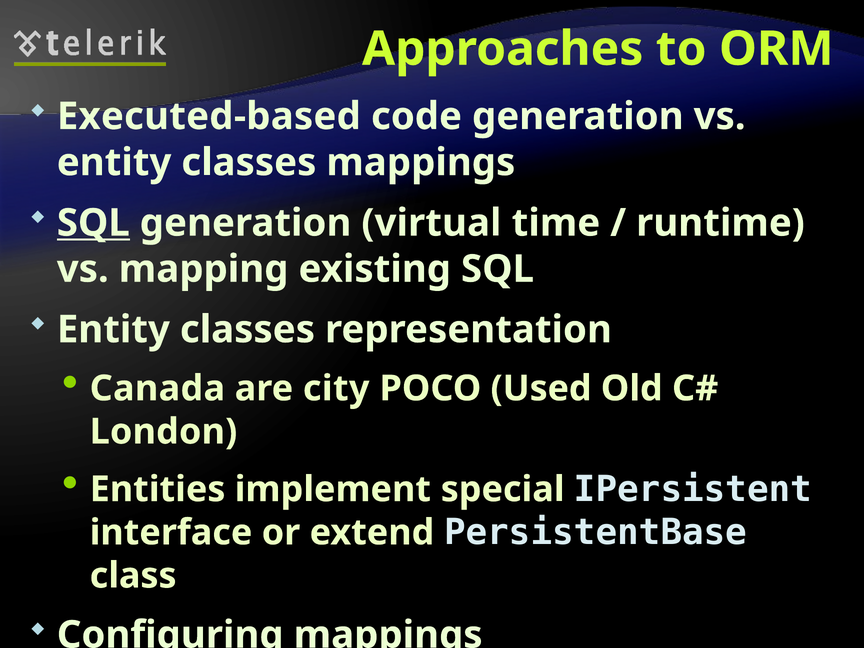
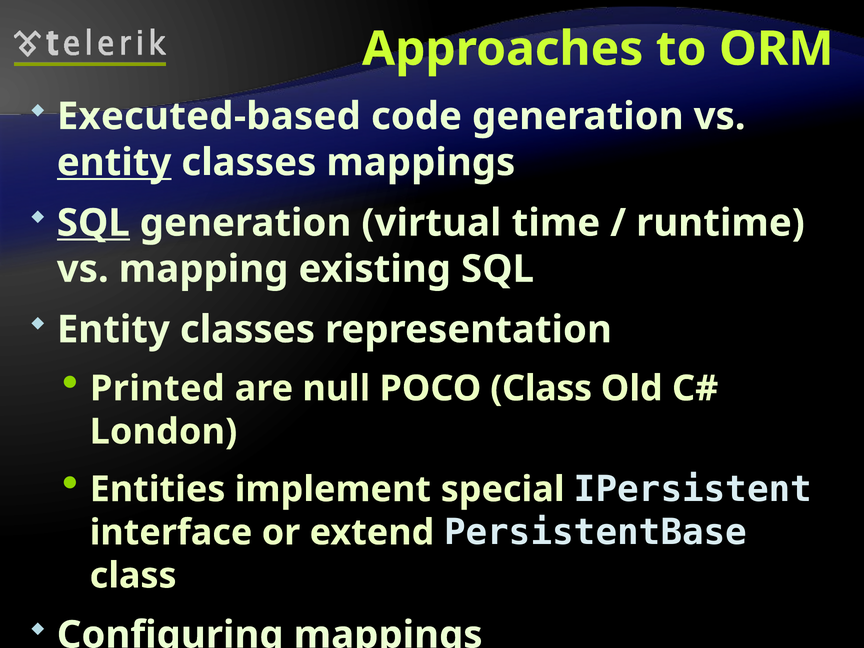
entity at (114, 162) underline: none -> present
Canada: Canada -> Printed
city: city -> null
POCO Used: Used -> Class
